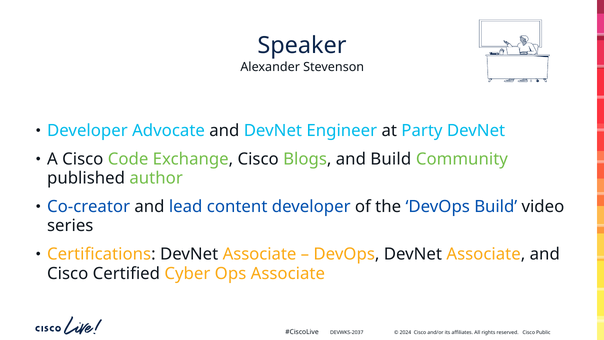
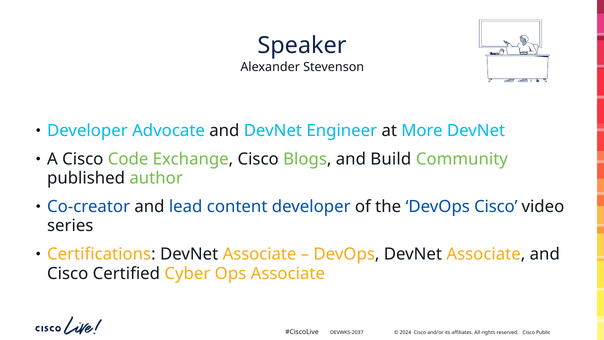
Party: Party -> More
DevOps Build: Build -> Cisco
